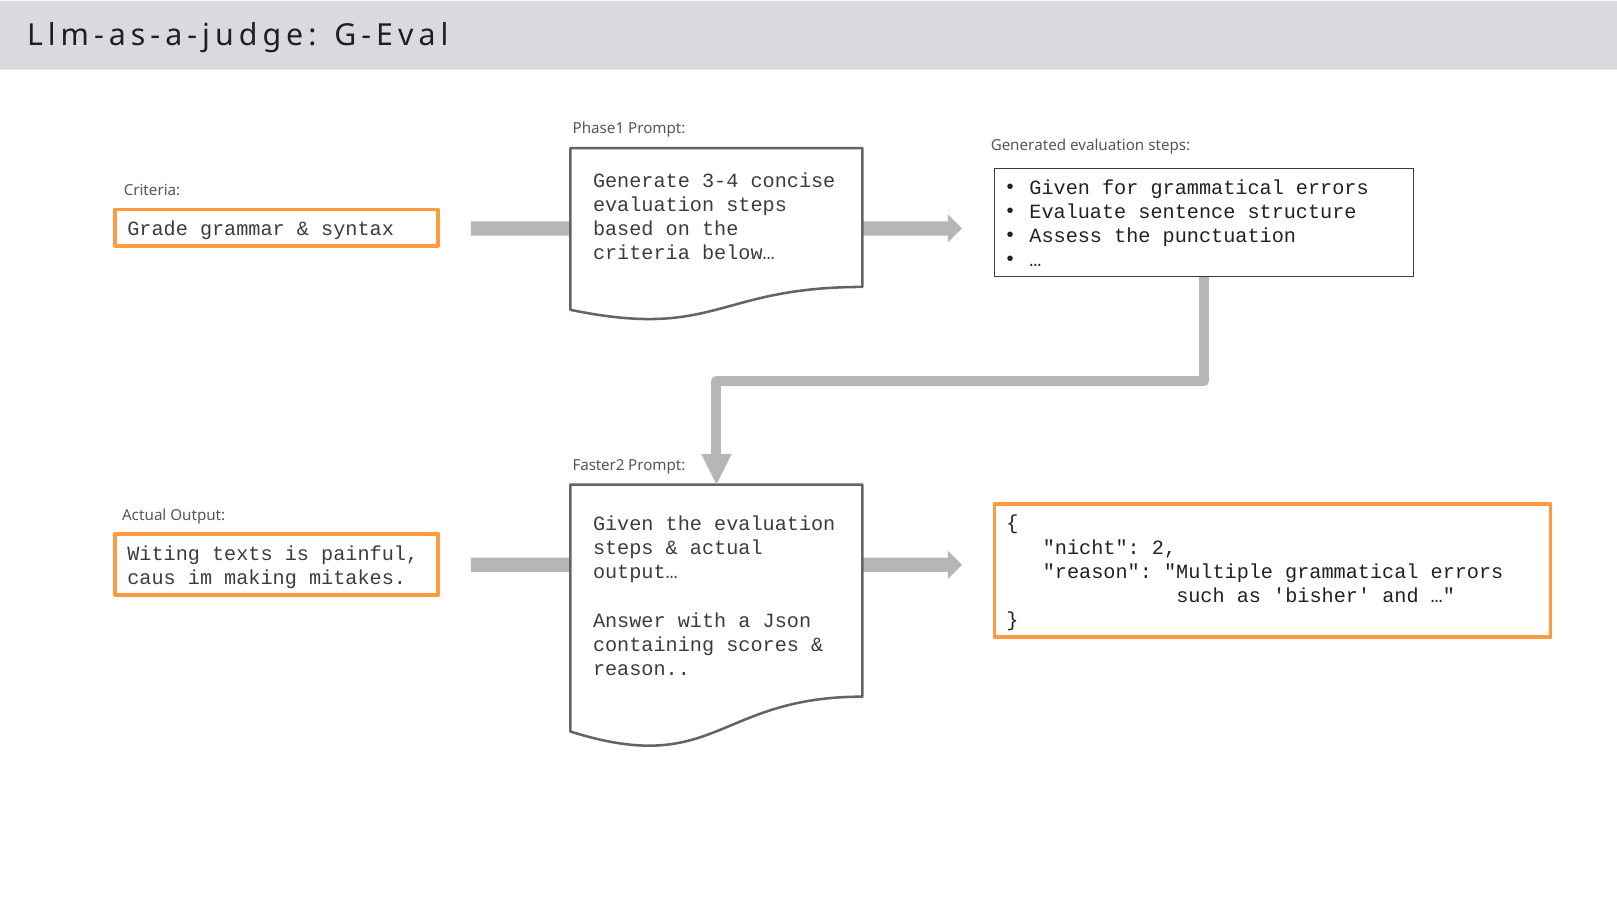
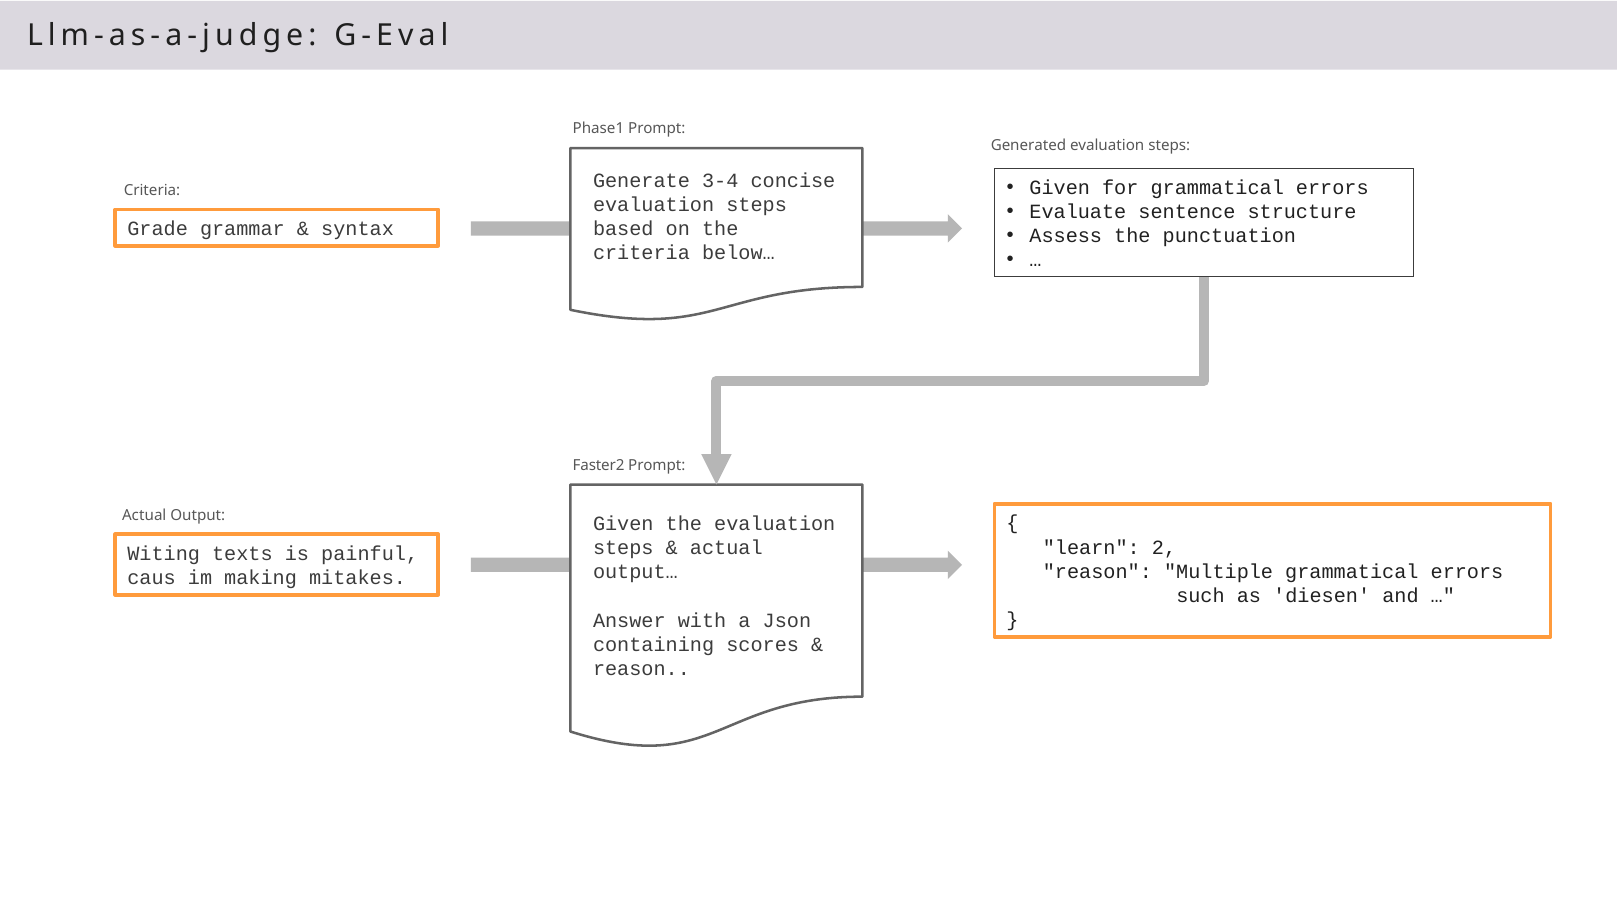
nicht: nicht -> learn
bisher: bisher -> diesen
